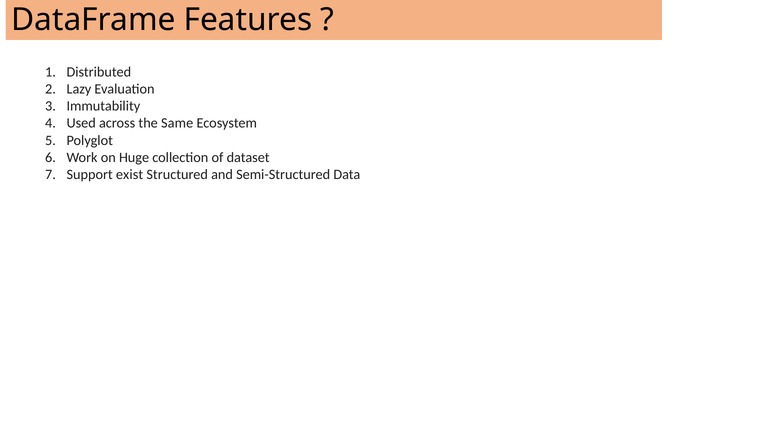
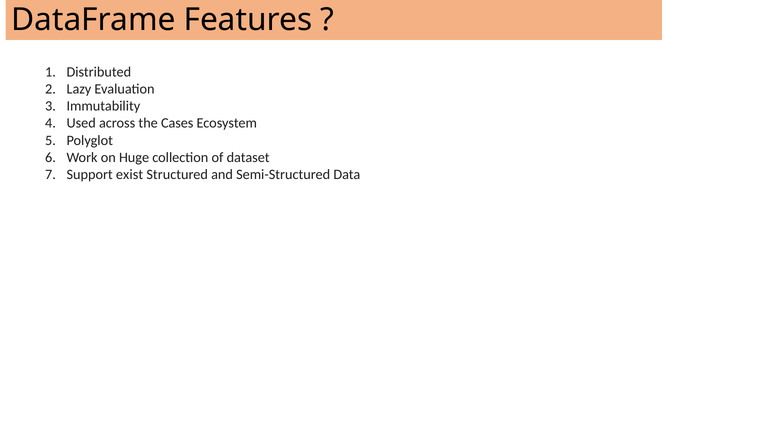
Same: Same -> Cases
